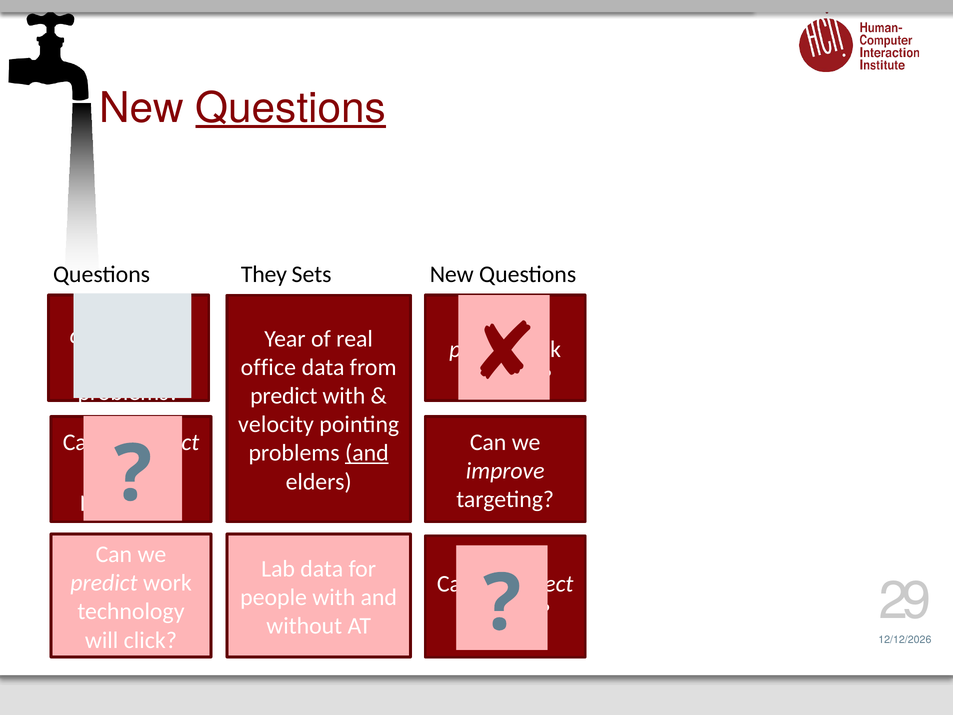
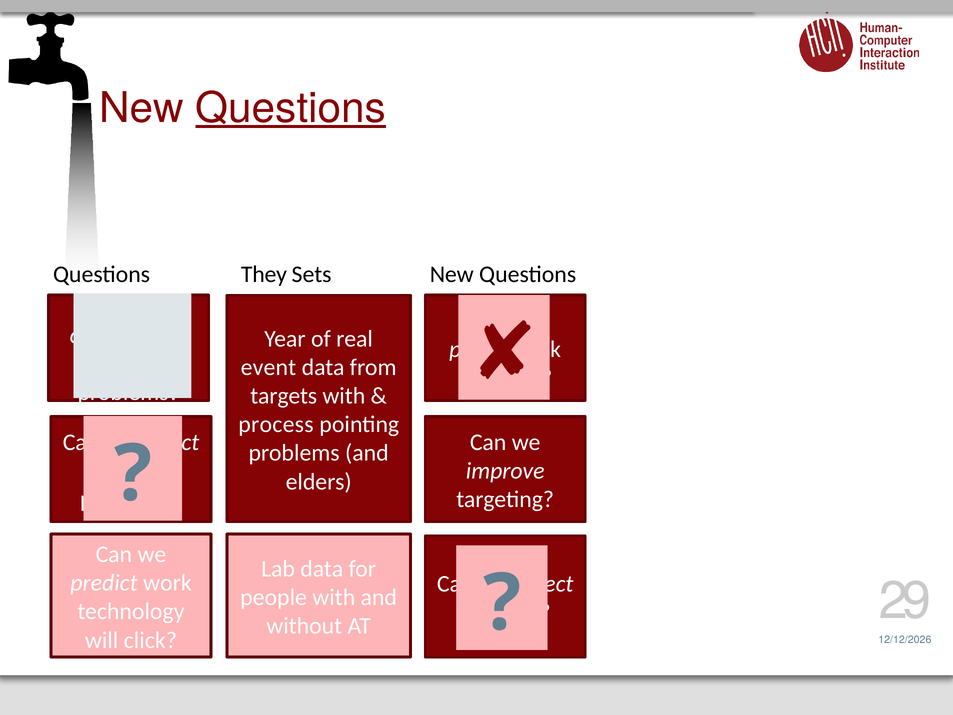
office: office -> event
predict at (284, 396): predict -> targets
velocity: velocity -> process
and at (367, 453) underline: present -> none
